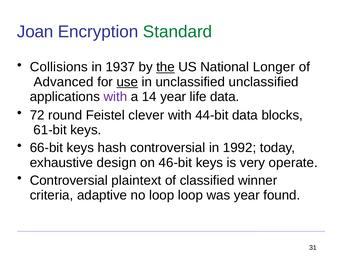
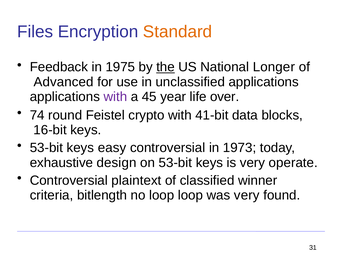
Joan: Joan -> Files
Standard colour: green -> orange
Collisions: Collisions -> Feedback
1937: 1937 -> 1975
use underline: present -> none
unclassified unclassified: unclassified -> applications
14: 14 -> 45
life data: data -> over
72: 72 -> 74
clever: clever -> crypto
44-bit: 44-bit -> 41-bit
61-bit: 61-bit -> 16-bit
66-bit at (46, 147): 66-bit -> 53-bit
hash: hash -> easy
1992: 1992 -> 1973
on 46-bit: 46-bit -> 53-bit
adaptive: adaptive -> bitlength
was year: year -> very
